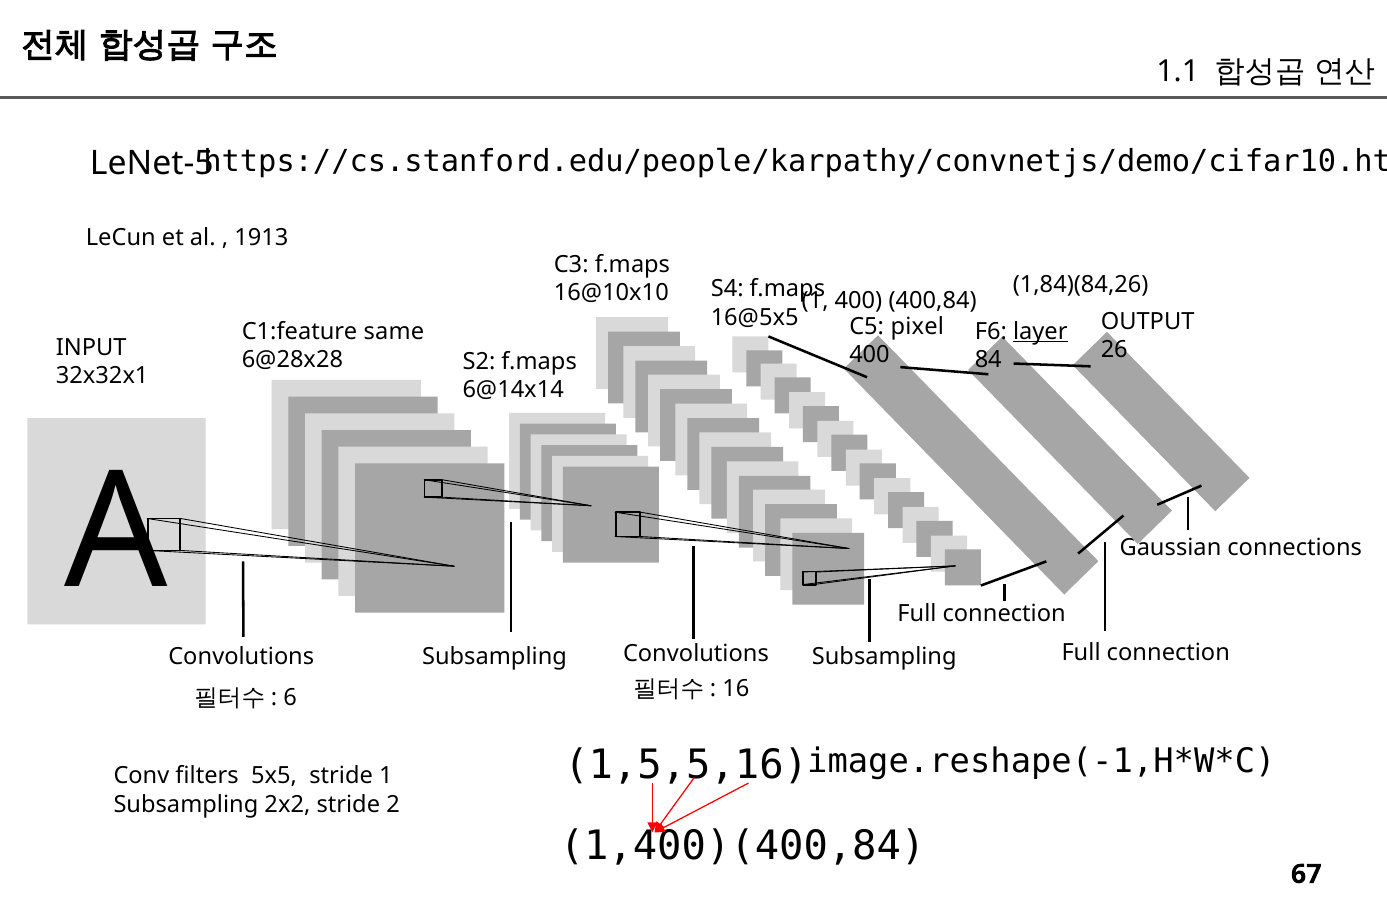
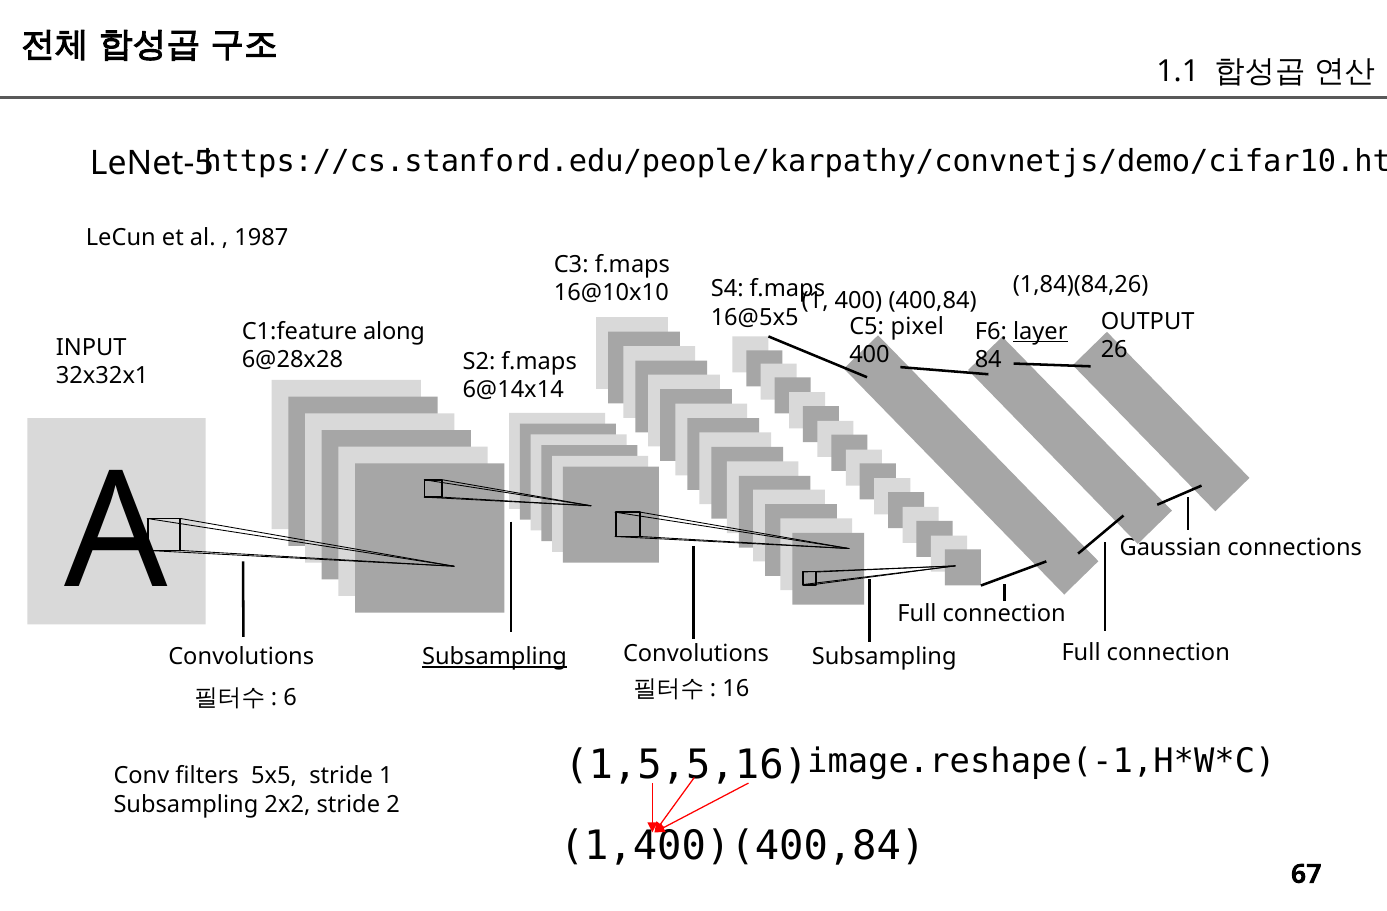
1913: 1913 -> 1987
same: same -> along
Subsampling at (494, 657) underline: none -> present
